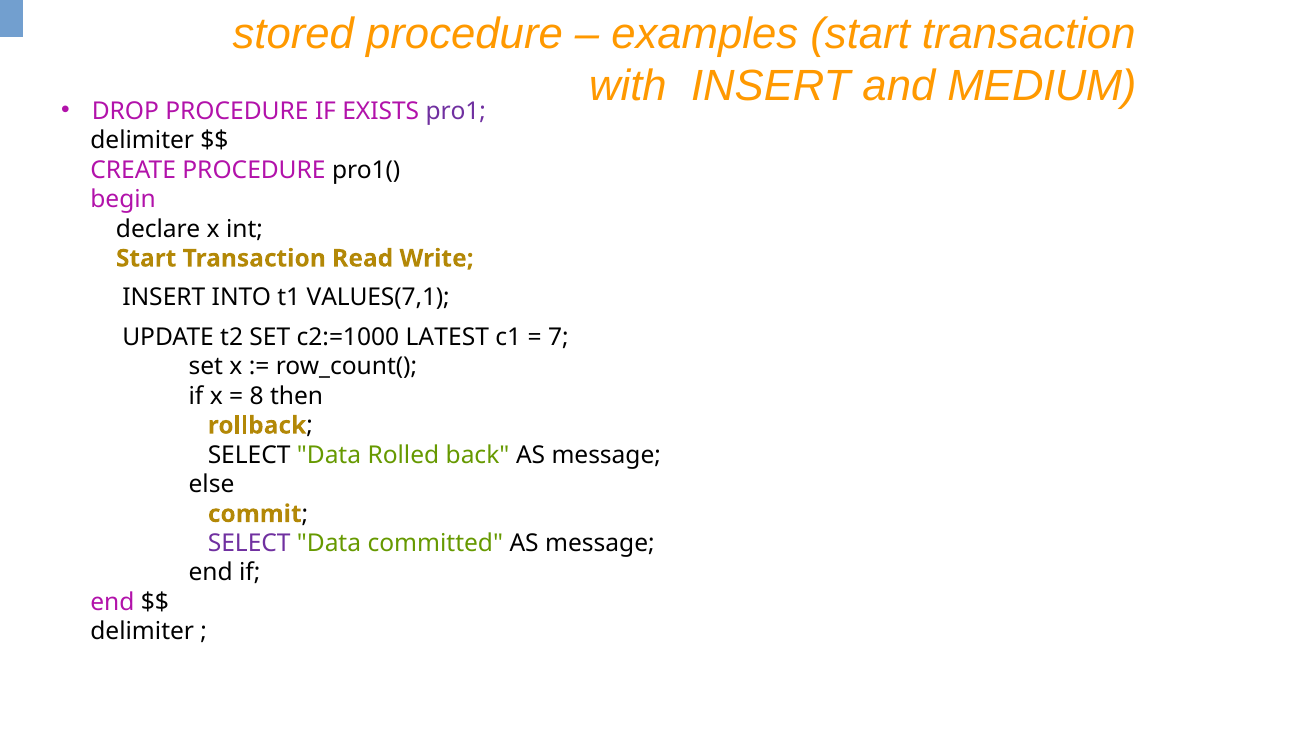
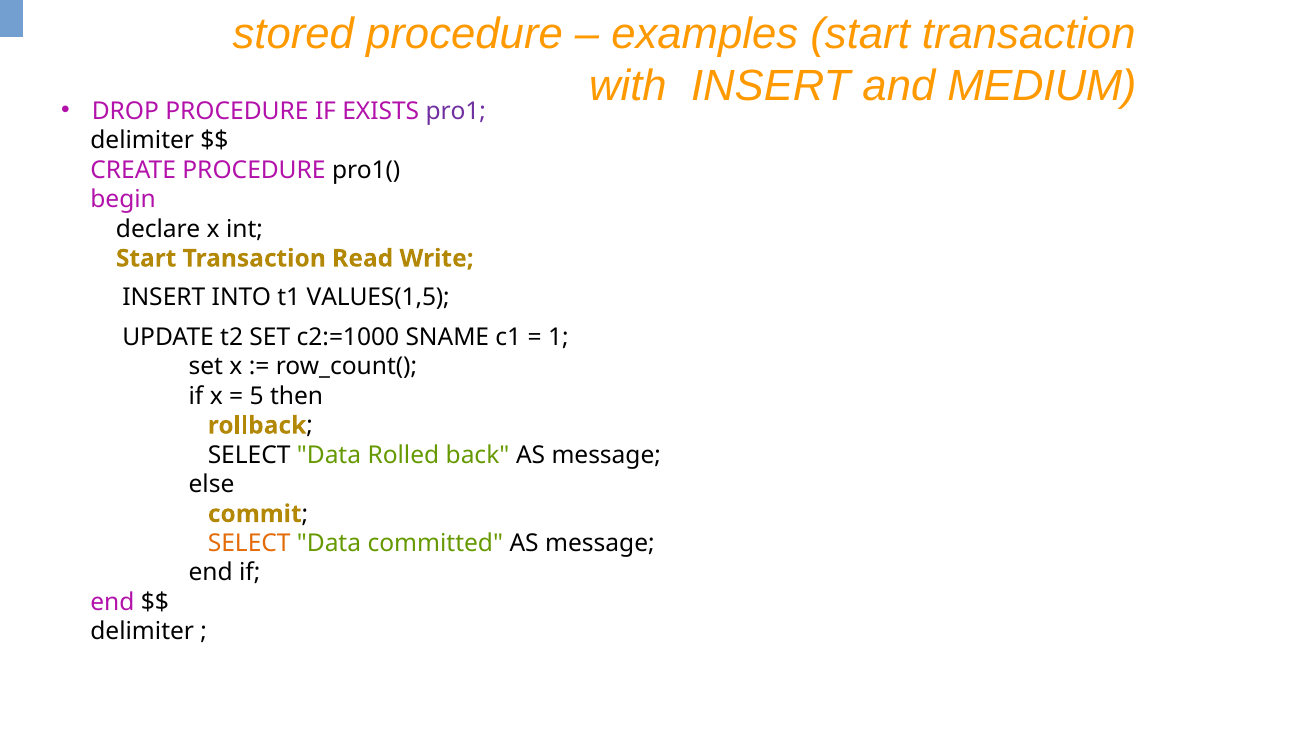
VALUES(7,1: VALUES(7,1 -> VALUES(1,5
LATEST: LATEST -> SNAME
7: 7 -> 1
8: 8 -> 5
SELECT at (249, 543) colour: purple -> orange
